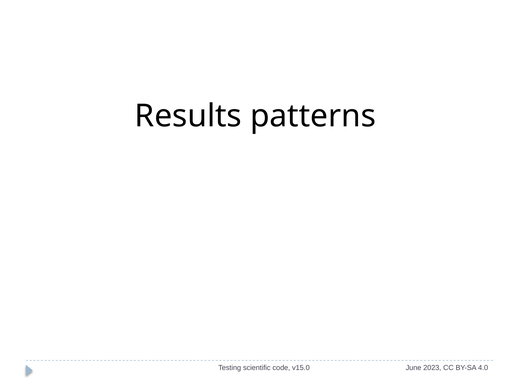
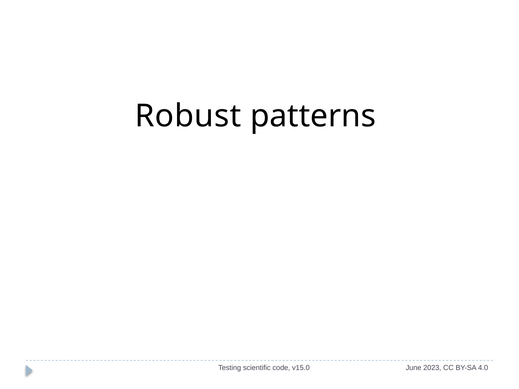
Results: Results -> Robust
